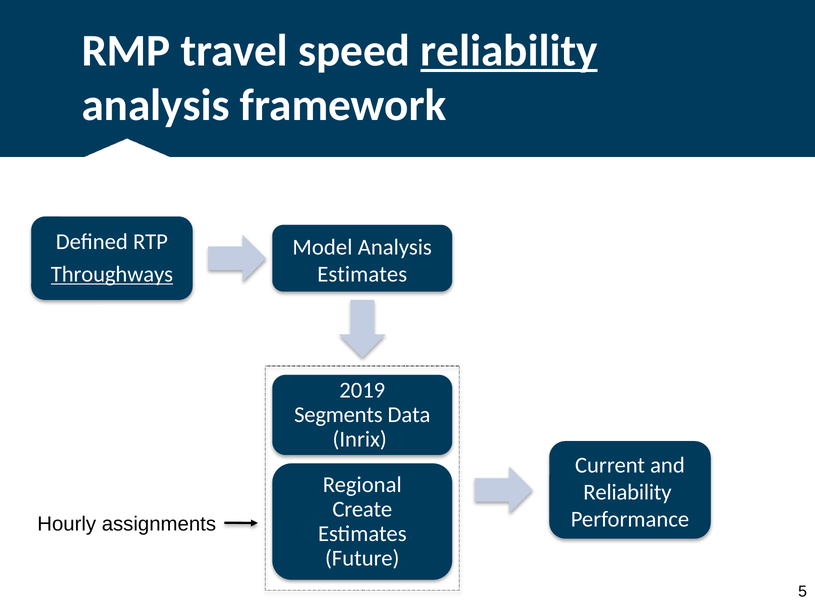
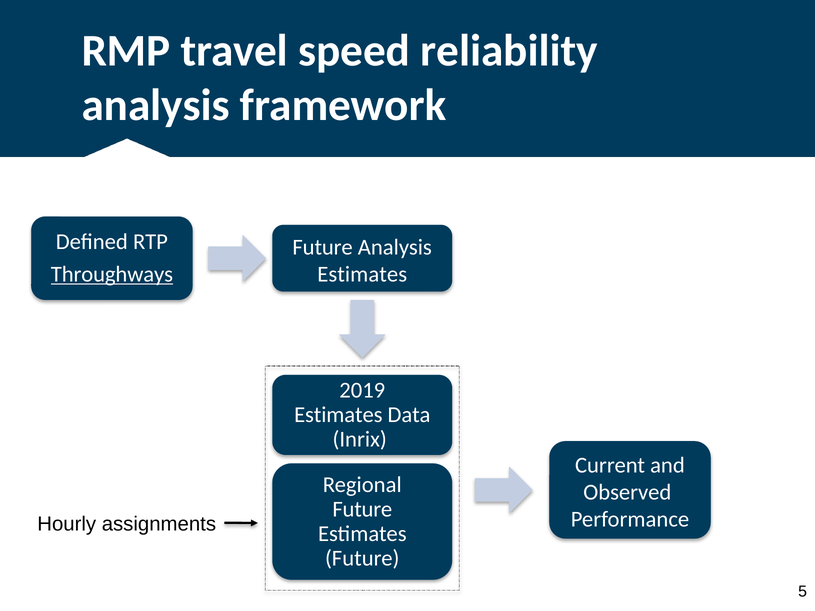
reliability at (509, 51) underline: present -> none
Model at (322, 247): Model -> Future
Segments at (338, 415): Segments -> Estimates
Reliability at (627, 492): Reliability -> Observed
Create at (362, 509): Create -> Future
